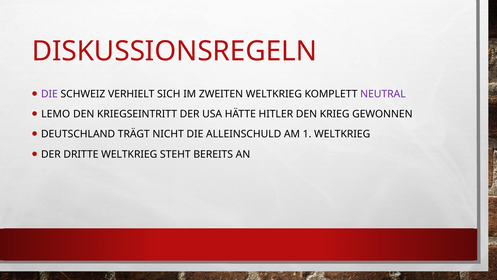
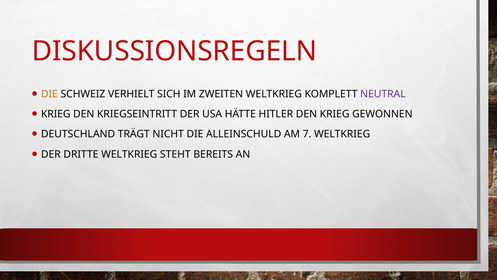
DIE at (49, 94) colour: purple -> orange
LEMO at (56, 114): LEMO -> KRIEG
1: 1 -> 7
